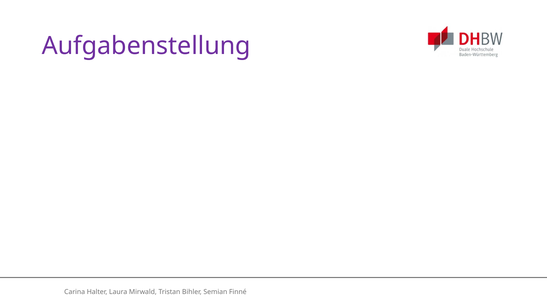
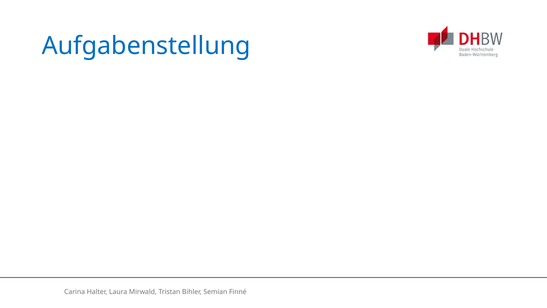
Aufgabenstellung colour: purple -> blue
